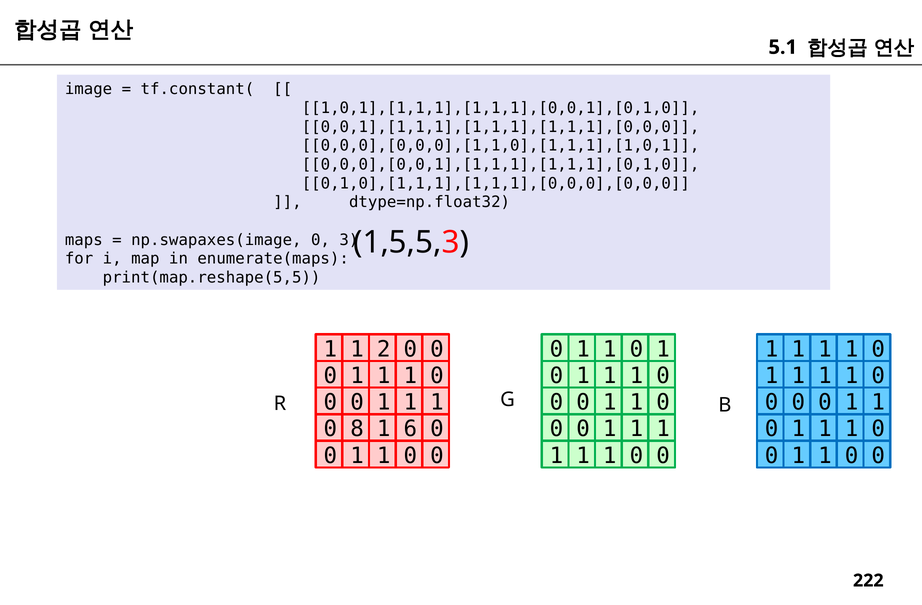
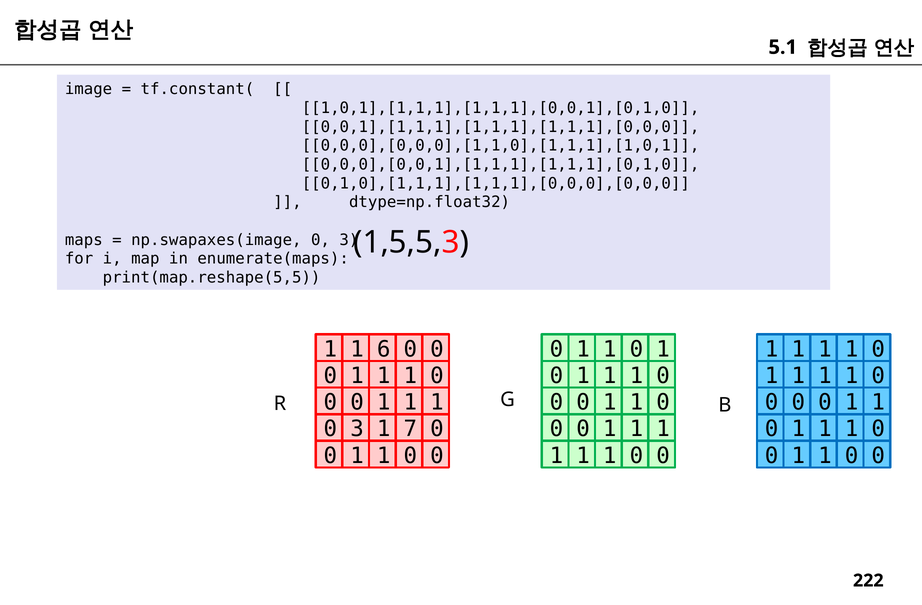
2: 2 -> 6
8 at (357, 429): 8 -> 3
6: 6 -> 7
